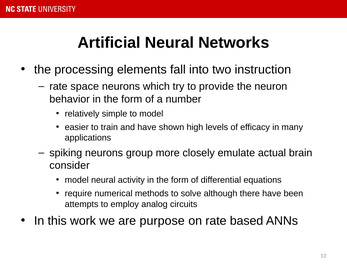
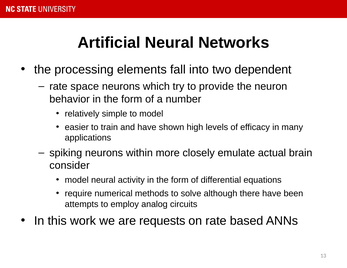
instruction: instruction -> dependent
group: group -> within
purpose: purpose -> requests
